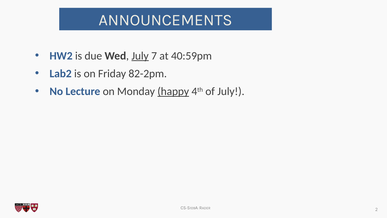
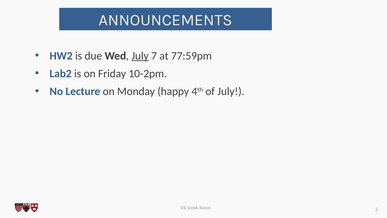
40:59pm: 40:59pm -> 77:59pm
82-2pm: 82-2pm -> 10-2pm
happy underline: present -> none
